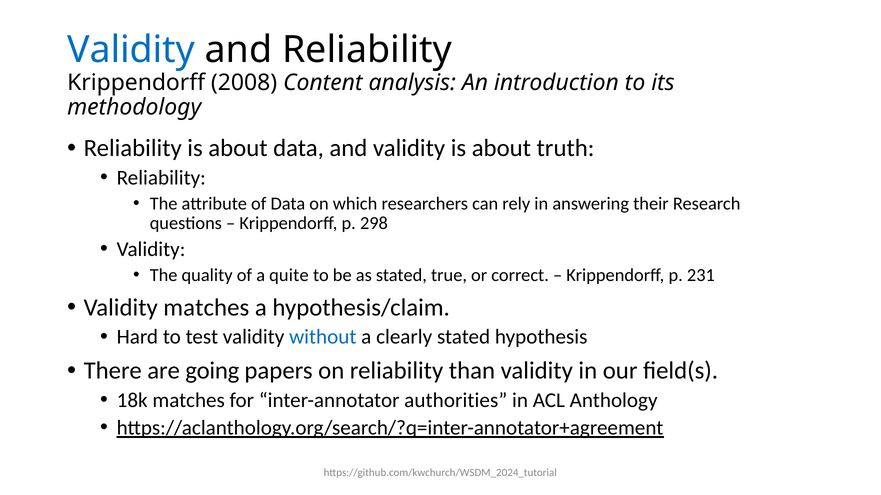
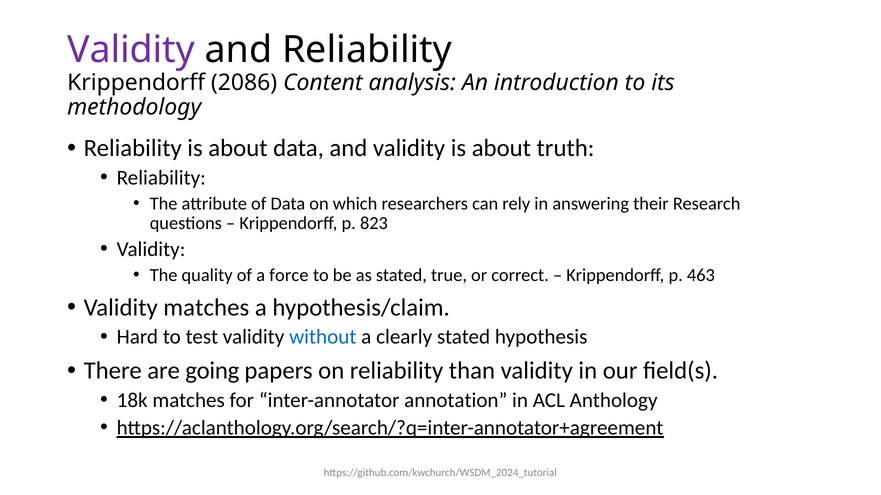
Validity at (131, 50) colour: blue -> purple
2008: 2008 -> 2086
298: 298 -> 823
quite: quite -> force
231: 231 -> 463
authorities: authorities -> annotation
